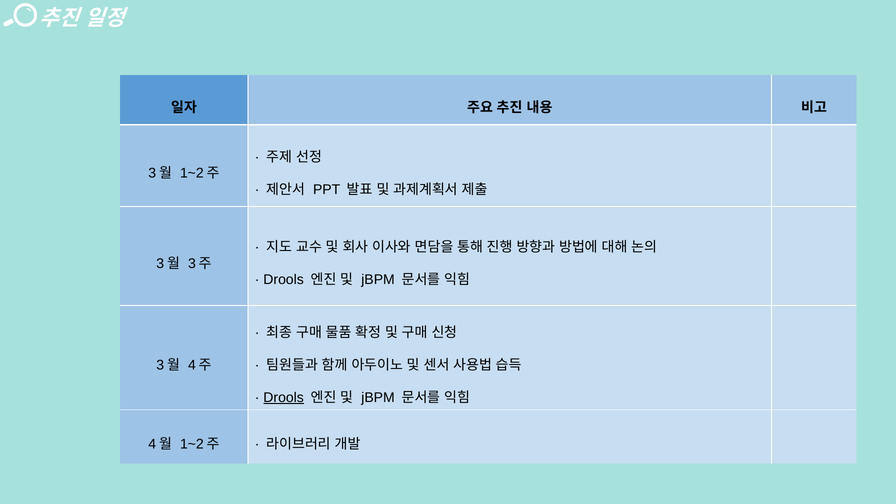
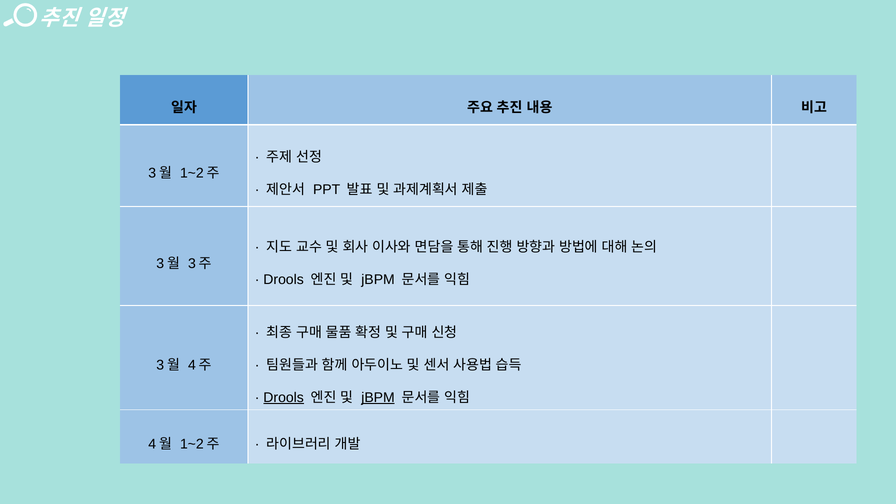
jBPM at (378, 398) underline: none -> present
